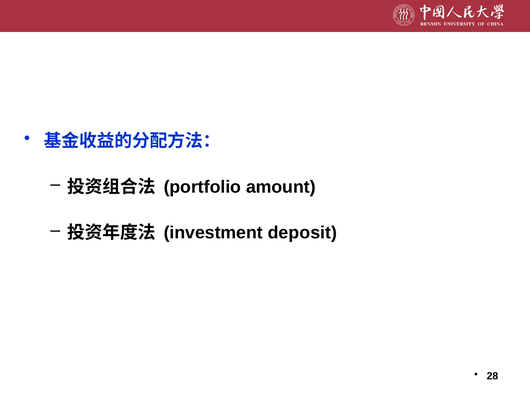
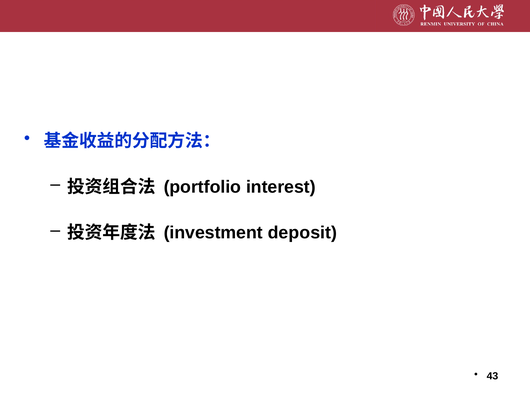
amount: amount -> interest
28: 28 -> 43
